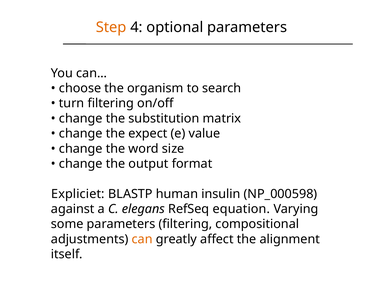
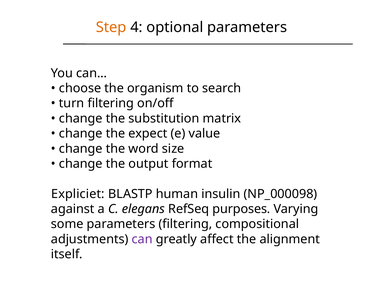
NP_000598: NP_000598 -> NP_000098
equation: equation -> purposes
can at (142, 240) colour: orange -> purple
